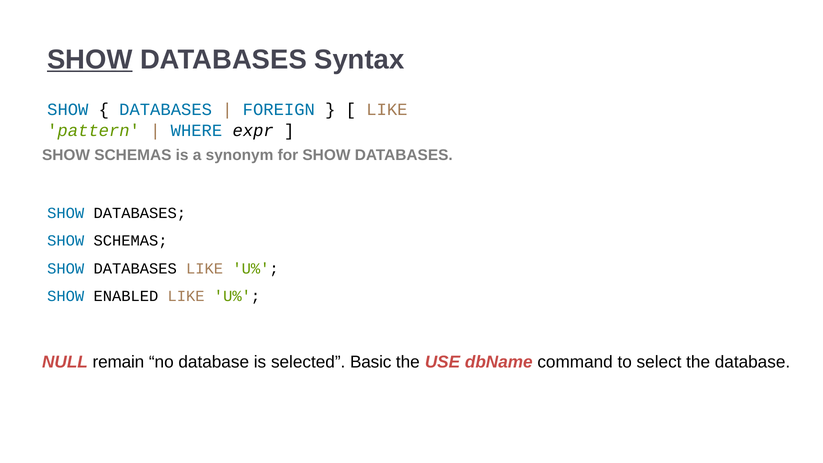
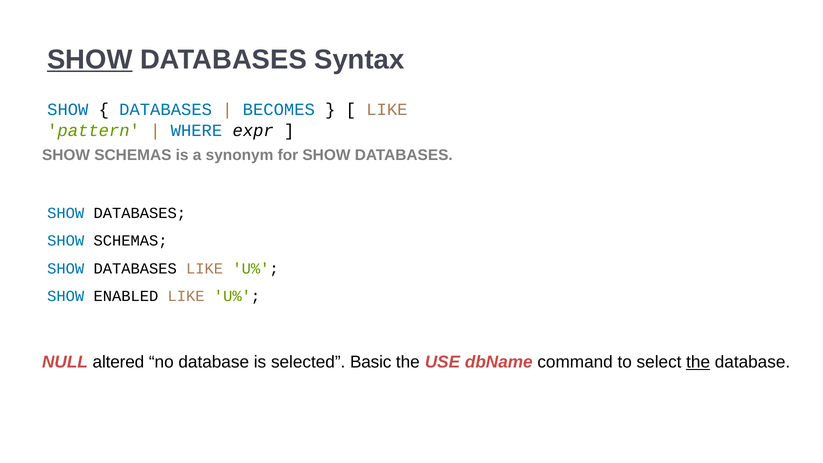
FOREIGN: FOREIGN -> BECOMES
remain: remain -> altered
the at (698, 362) underline: none -> present
